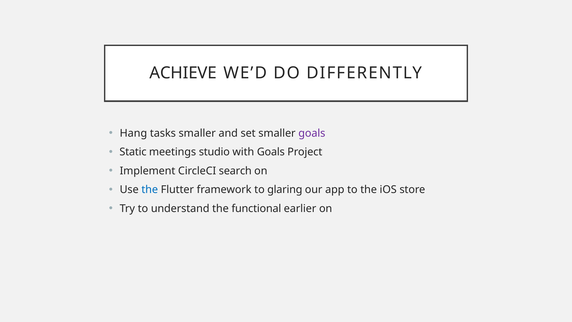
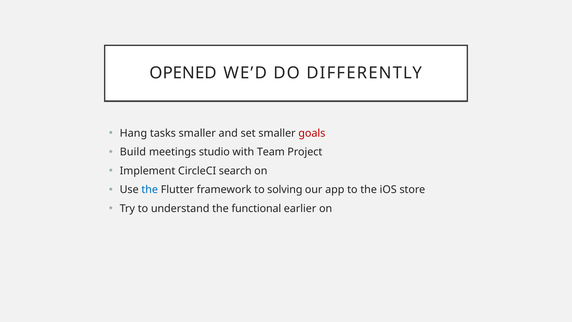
ACHIEVE: ACHIEVE -> OPENED
goals at (312, 133) colour: purple -> red
Static: Static -> Build
with Goals: Goals -> Team
glaring: glaring -> solving
